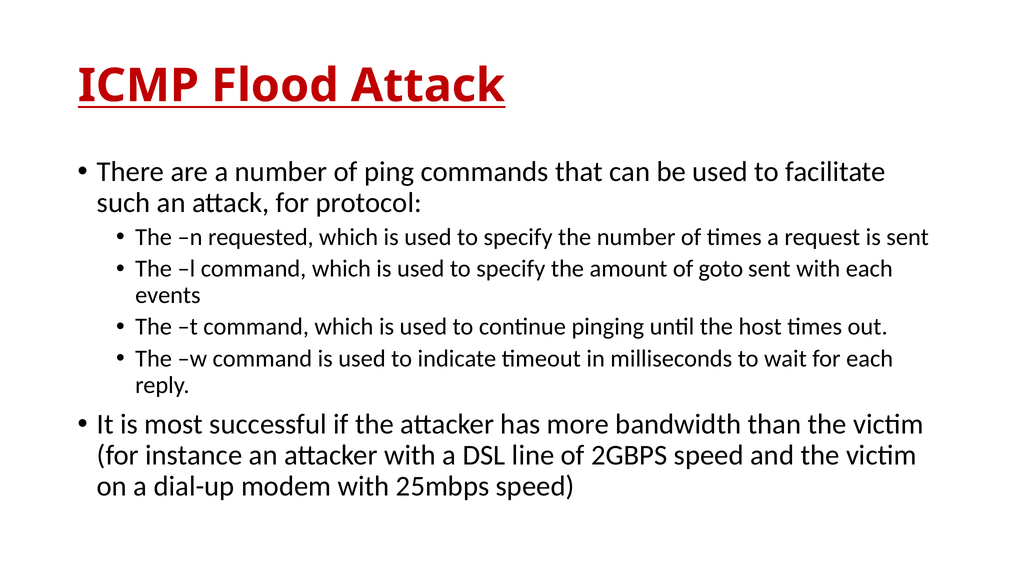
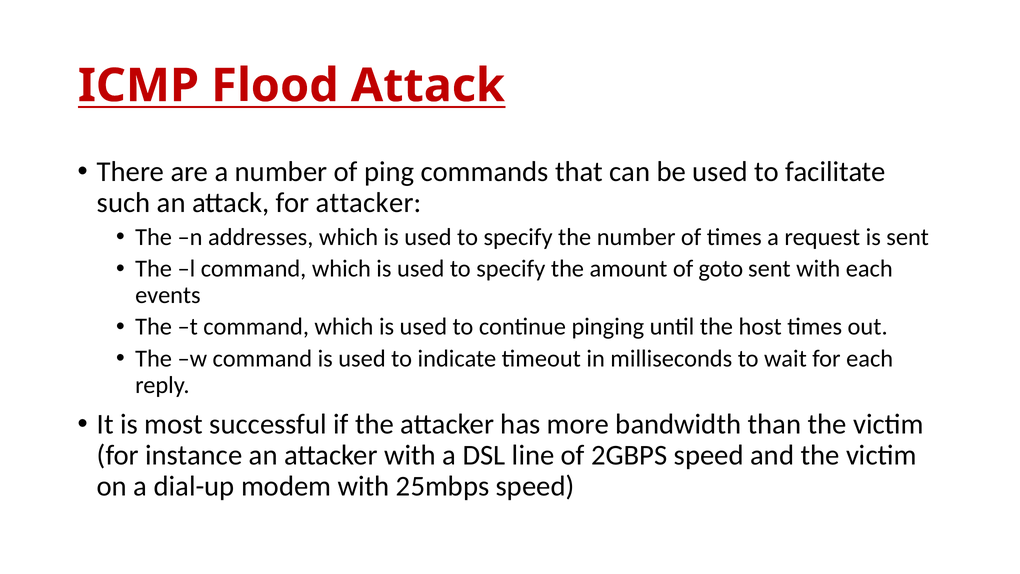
for protocol: protocol -> attacker
requested: requested -> addresses
